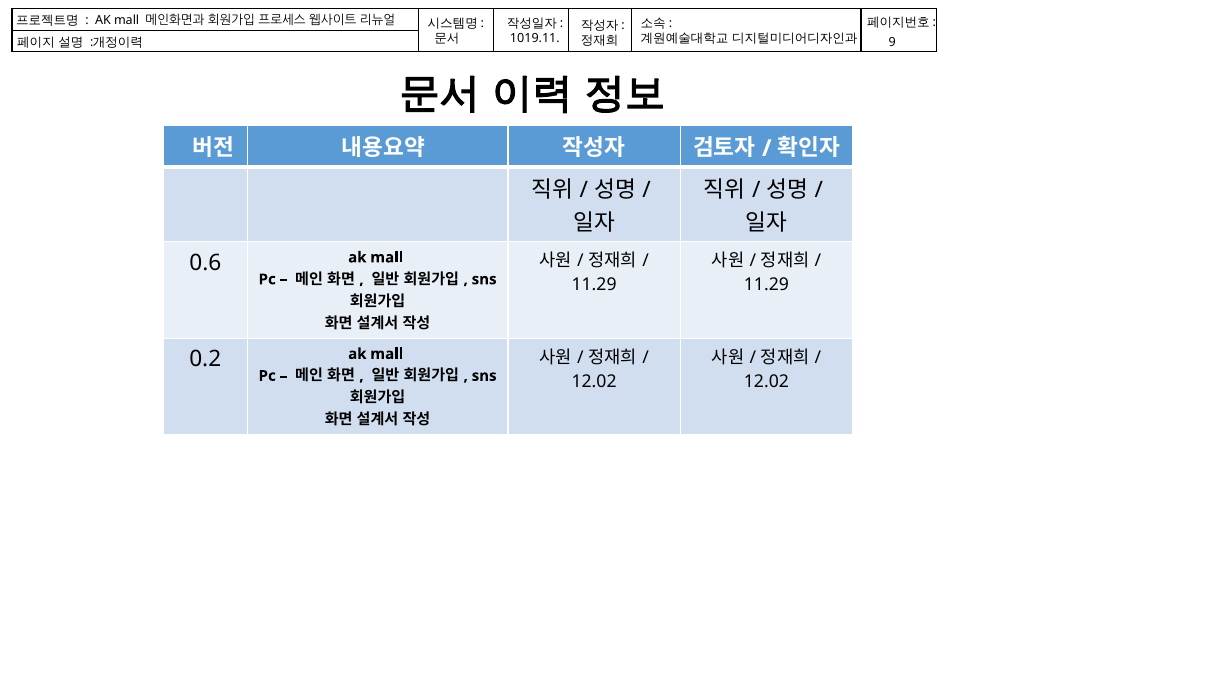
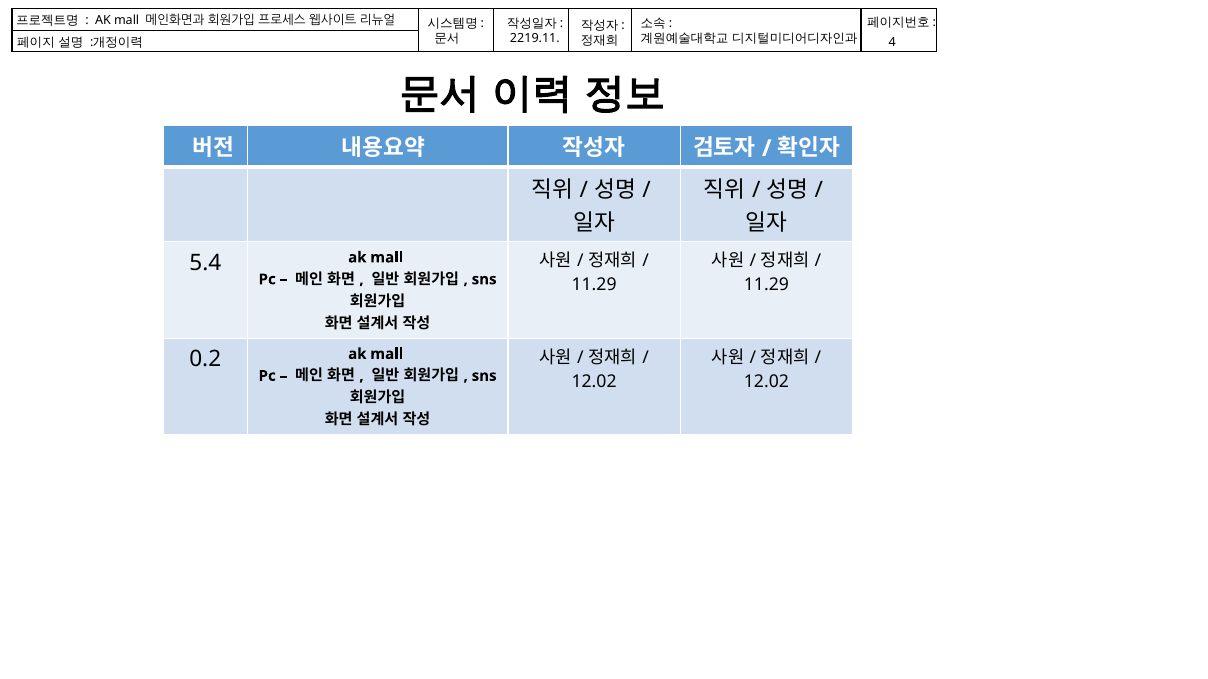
1019.11: 1019.11 -> 2219.11
9: 9 -> 4
0.6: 0.6 -> 5.4
